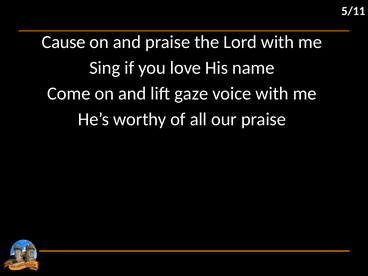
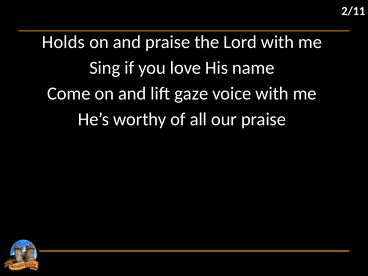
5/11: 5/11 -> 2/11
Cause: Cause -> Holds
